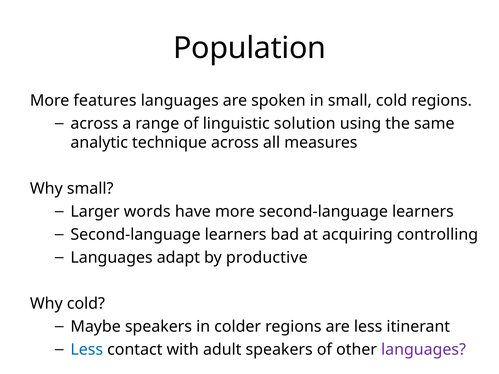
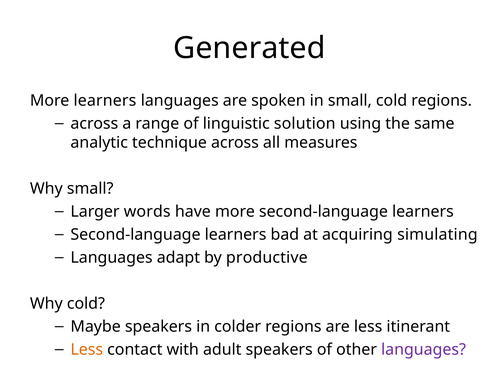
Population: Population -> Generated
More features: features -> learners
controlling: controlling -> simulating
Less at (87, 350) colour: blue -> orange
